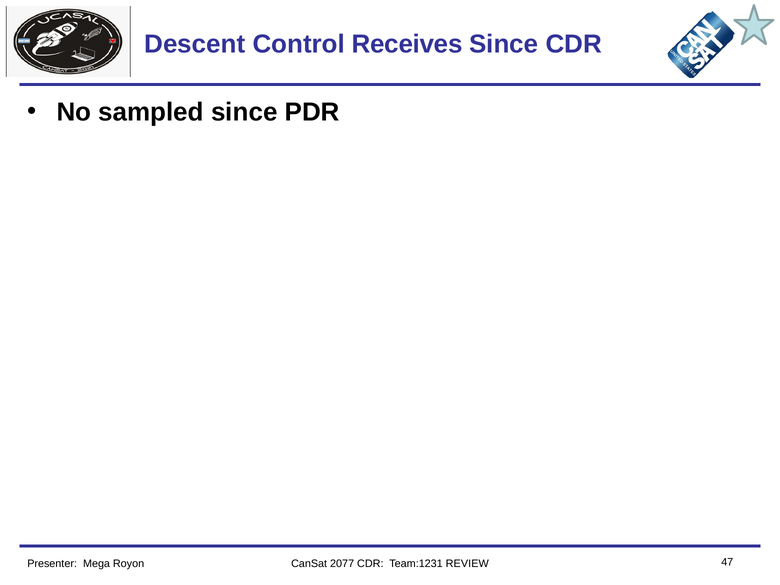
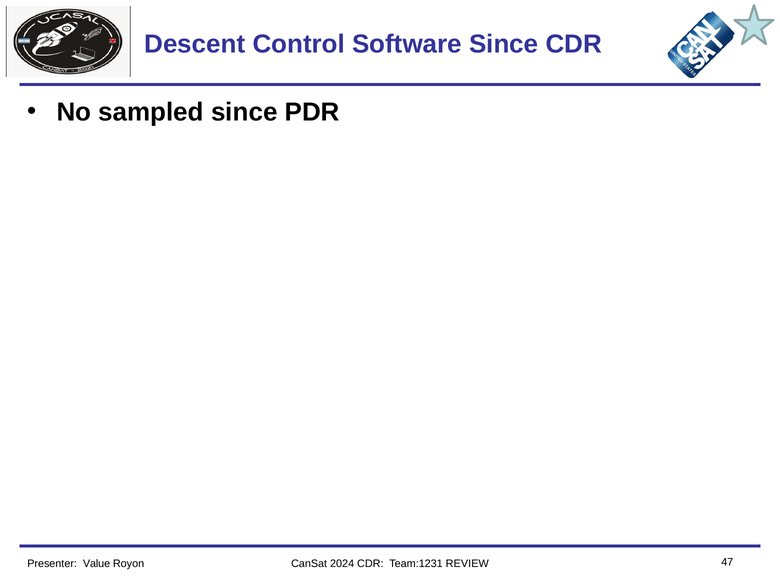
Receives: Receives -> Software
Mega: Mega -> Value
2077: 2077 -> 2024
